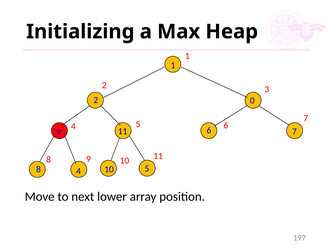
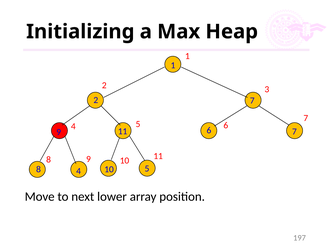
2 0: 0 -> 7
